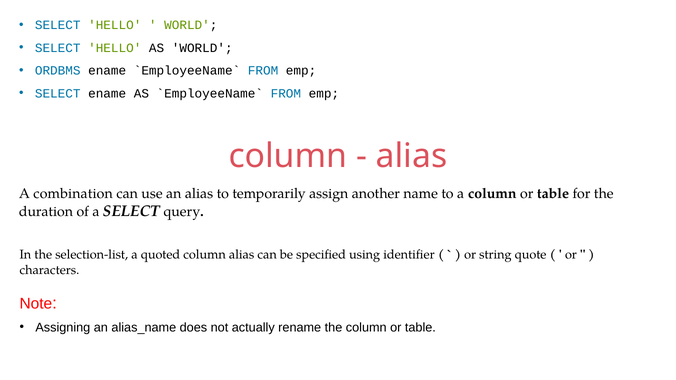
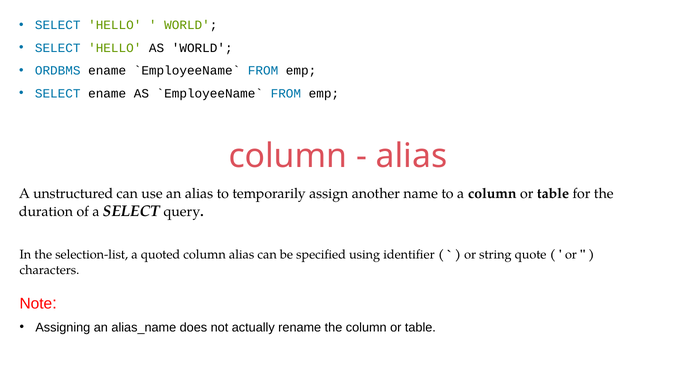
combination: combination -> unstructured
